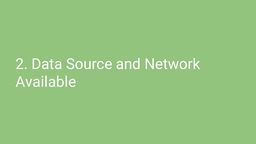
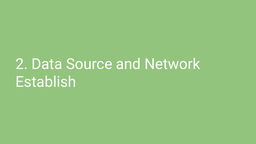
Available: Available -> Establish
